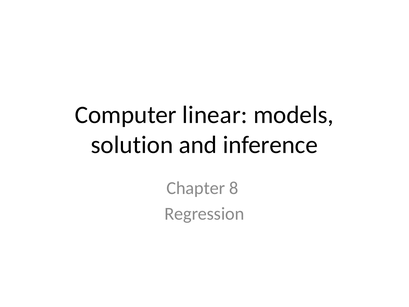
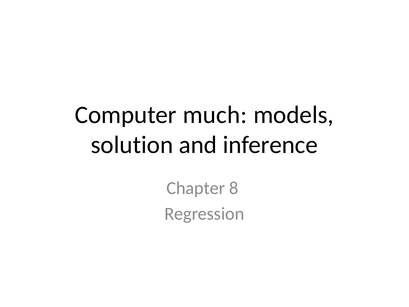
linear: linear -> much
